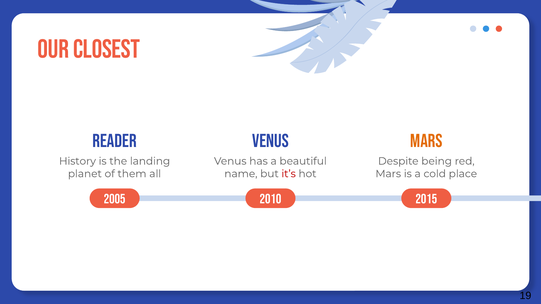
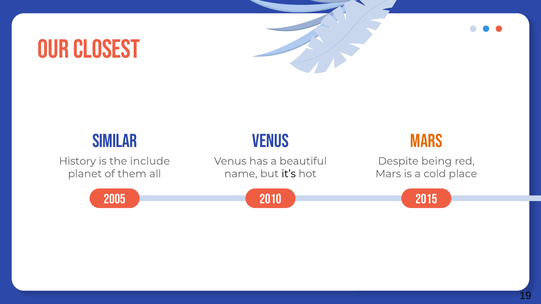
Reader: Reader -> Similar
landing: landing -> include
it’s colour: red -> black
